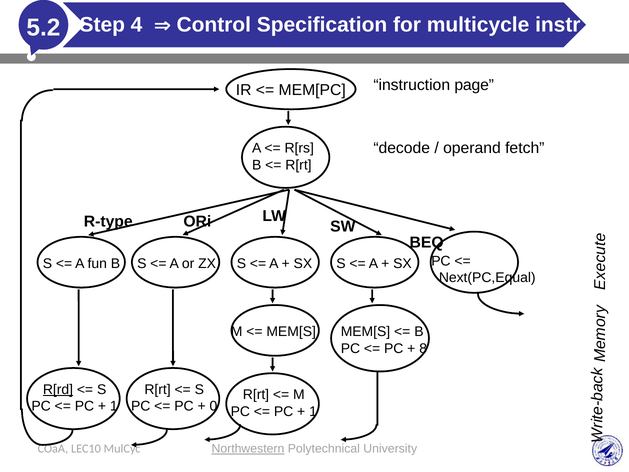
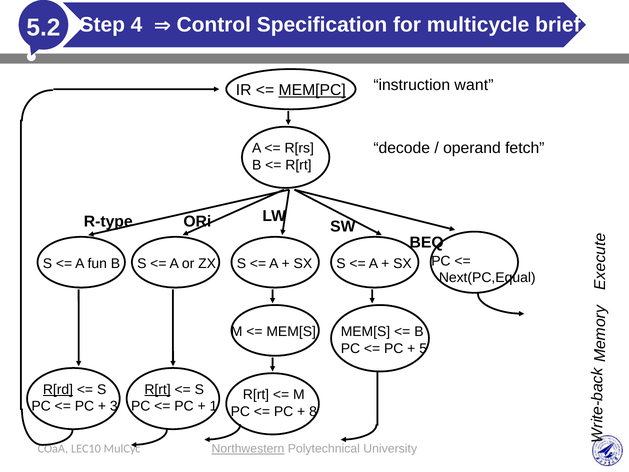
instr: instr -> brief
page: page -> want
MEM[PC underline: none -> present
8: 8 -> 5
R[rt at (158, 389) underline: none -> present
1 at (114, 406): 1 -> 3
0: 0 -> 1
1 at (313, 411): 1 -> 8
